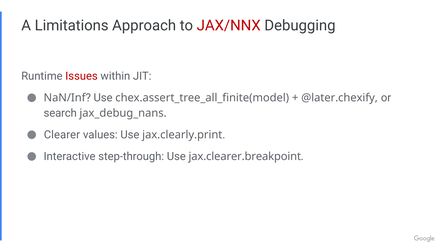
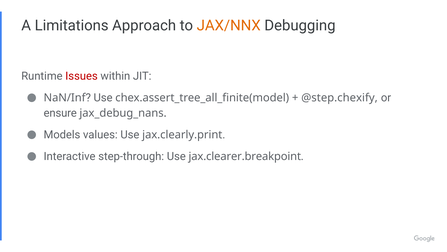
JAX/NNX colour: red -> orange
@later.chexify: @later.chexify -> @step.chexify
search: search -> ensure
Clearer: Clearer -> Models
